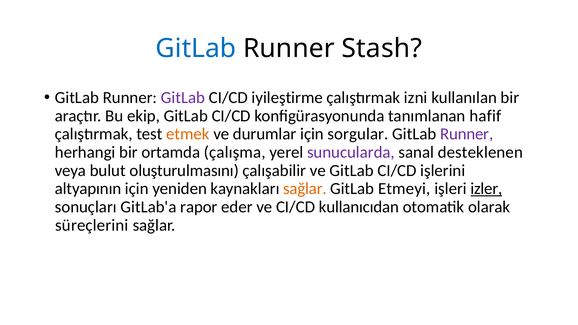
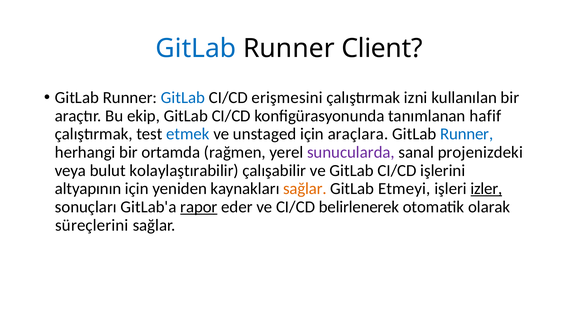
Stash: Stash -> Client
GitLab at (183, 98) colour: purple -> blue
iyileştirme: iyileştirme -> erişmesini
etmek colour: orange -> blue
durumlar: durumlar -> unstaged
sorgular: sorgular -> araçlara
Runner at (467, 134) colour: purple -> blue
çalışma: çalışma -> rağmen
desteklenen: desteklenen -> projenizdeki
oluşturulmasını: oluşturulmasını -> kolaylaştırabilir
rapor underline: none -> present
kullanıcıdan: kullanıcıdan -> belirlenerek
